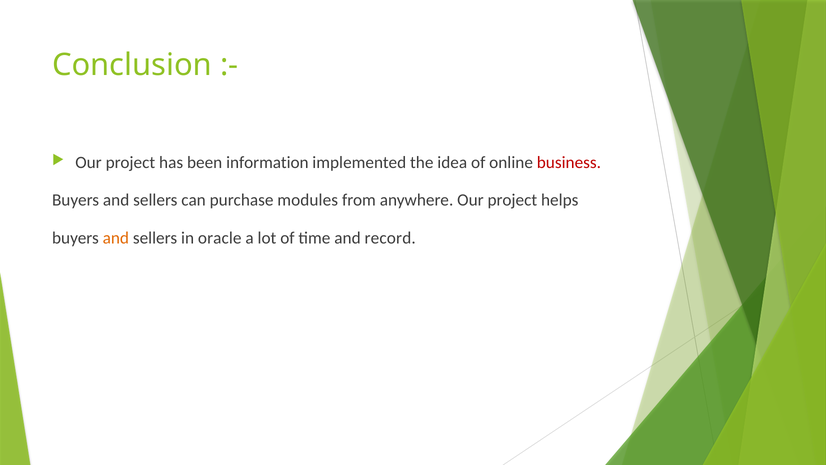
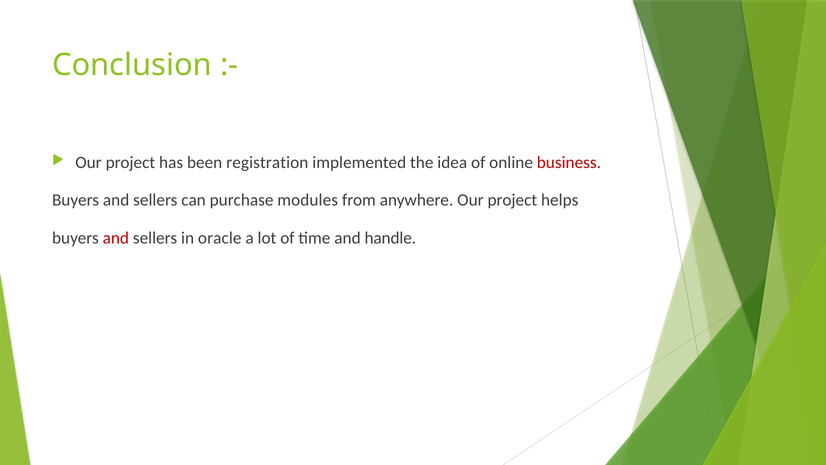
information: information -> registration
and at (116, 238) colour: orange -> red
record: record -> handle
